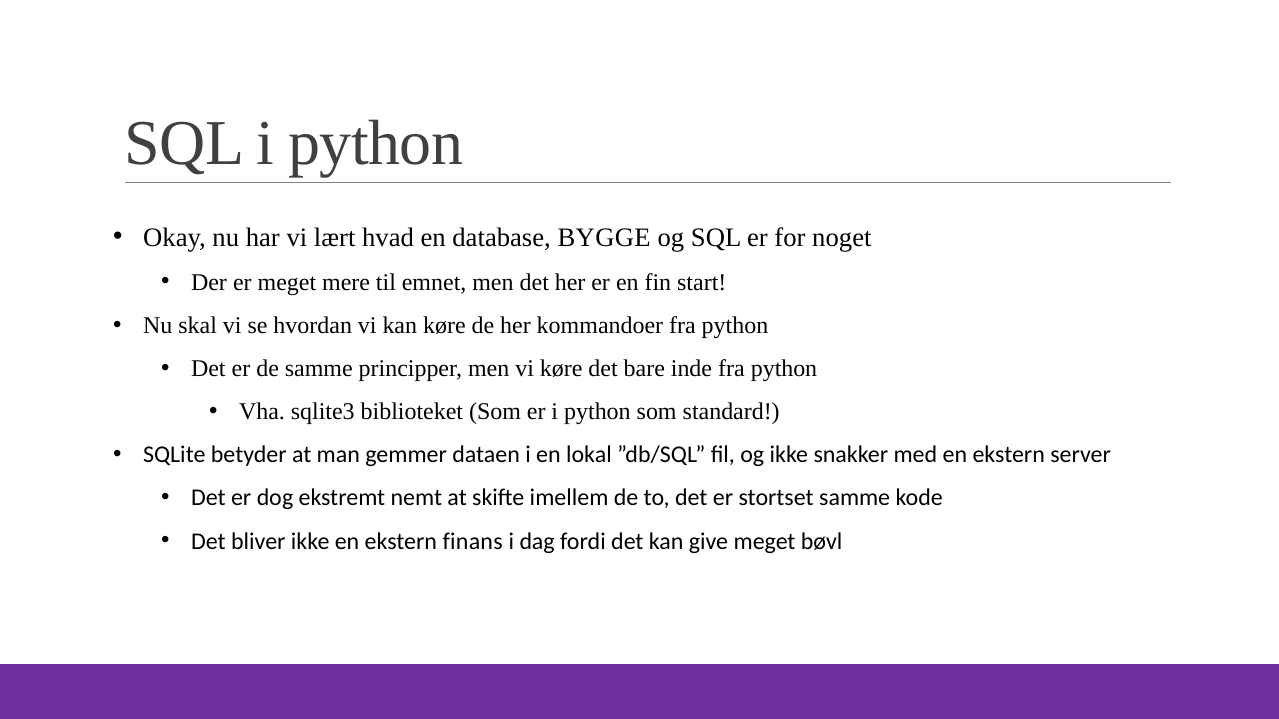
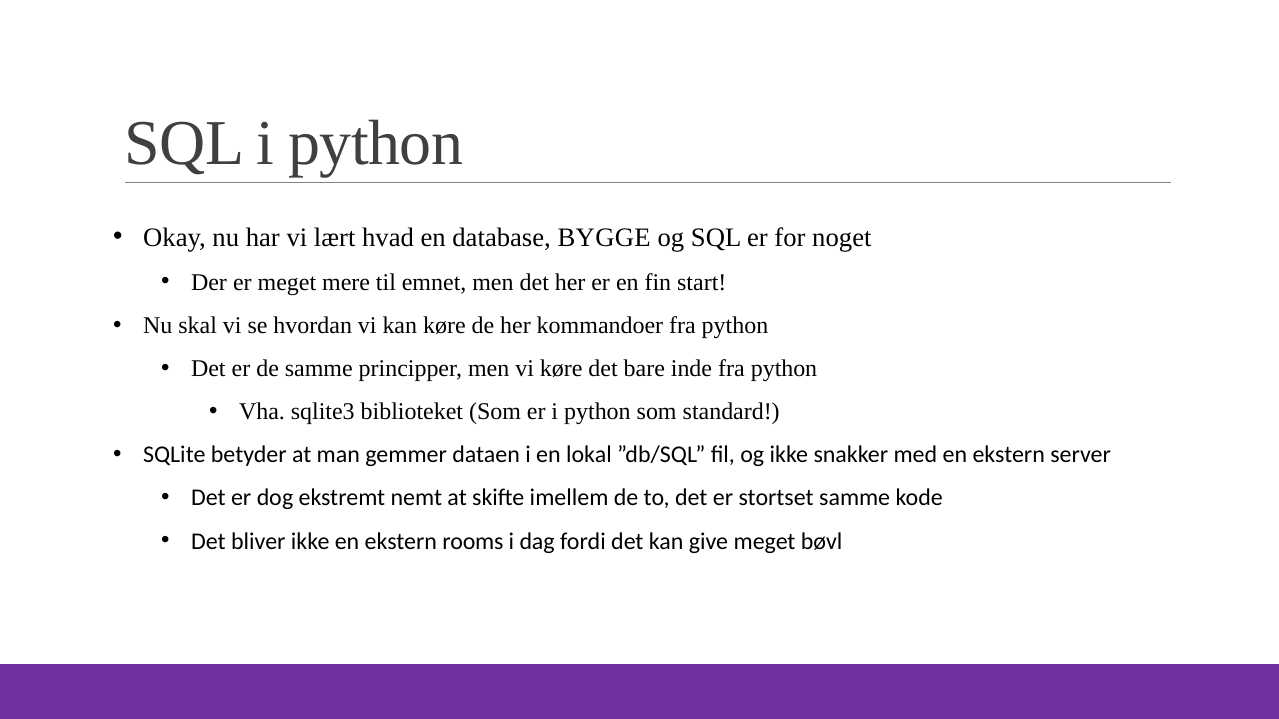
finans: finans -> rooms
